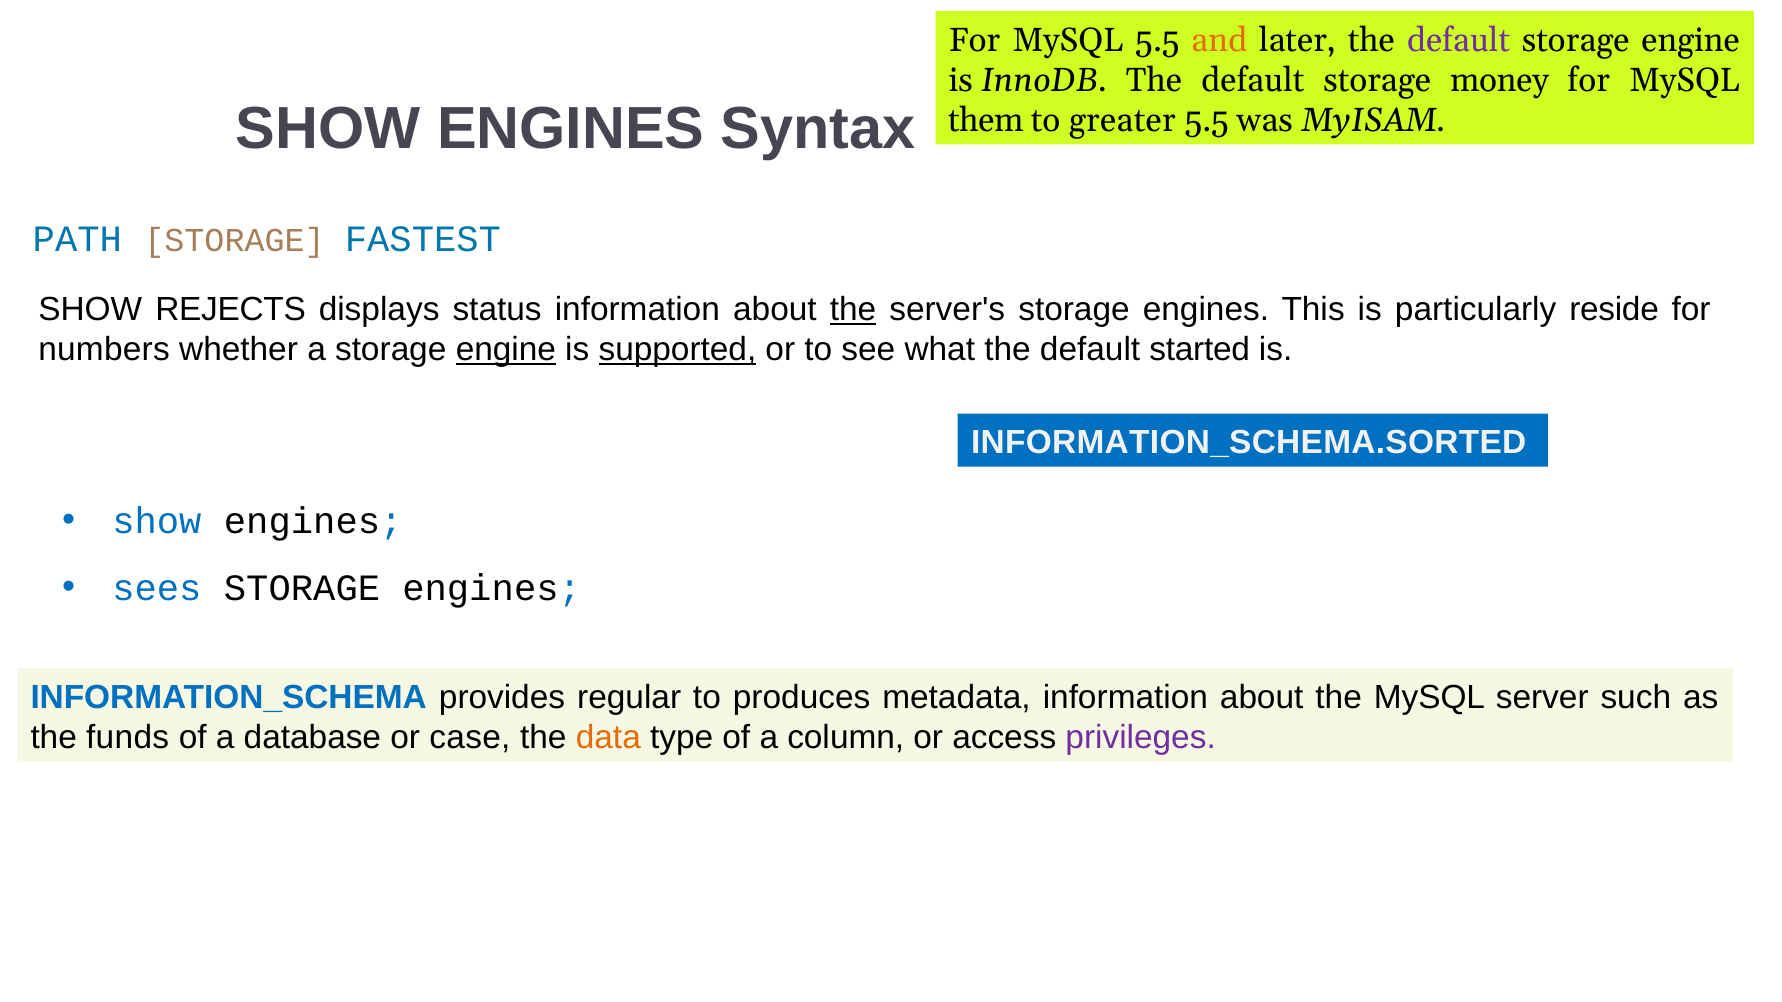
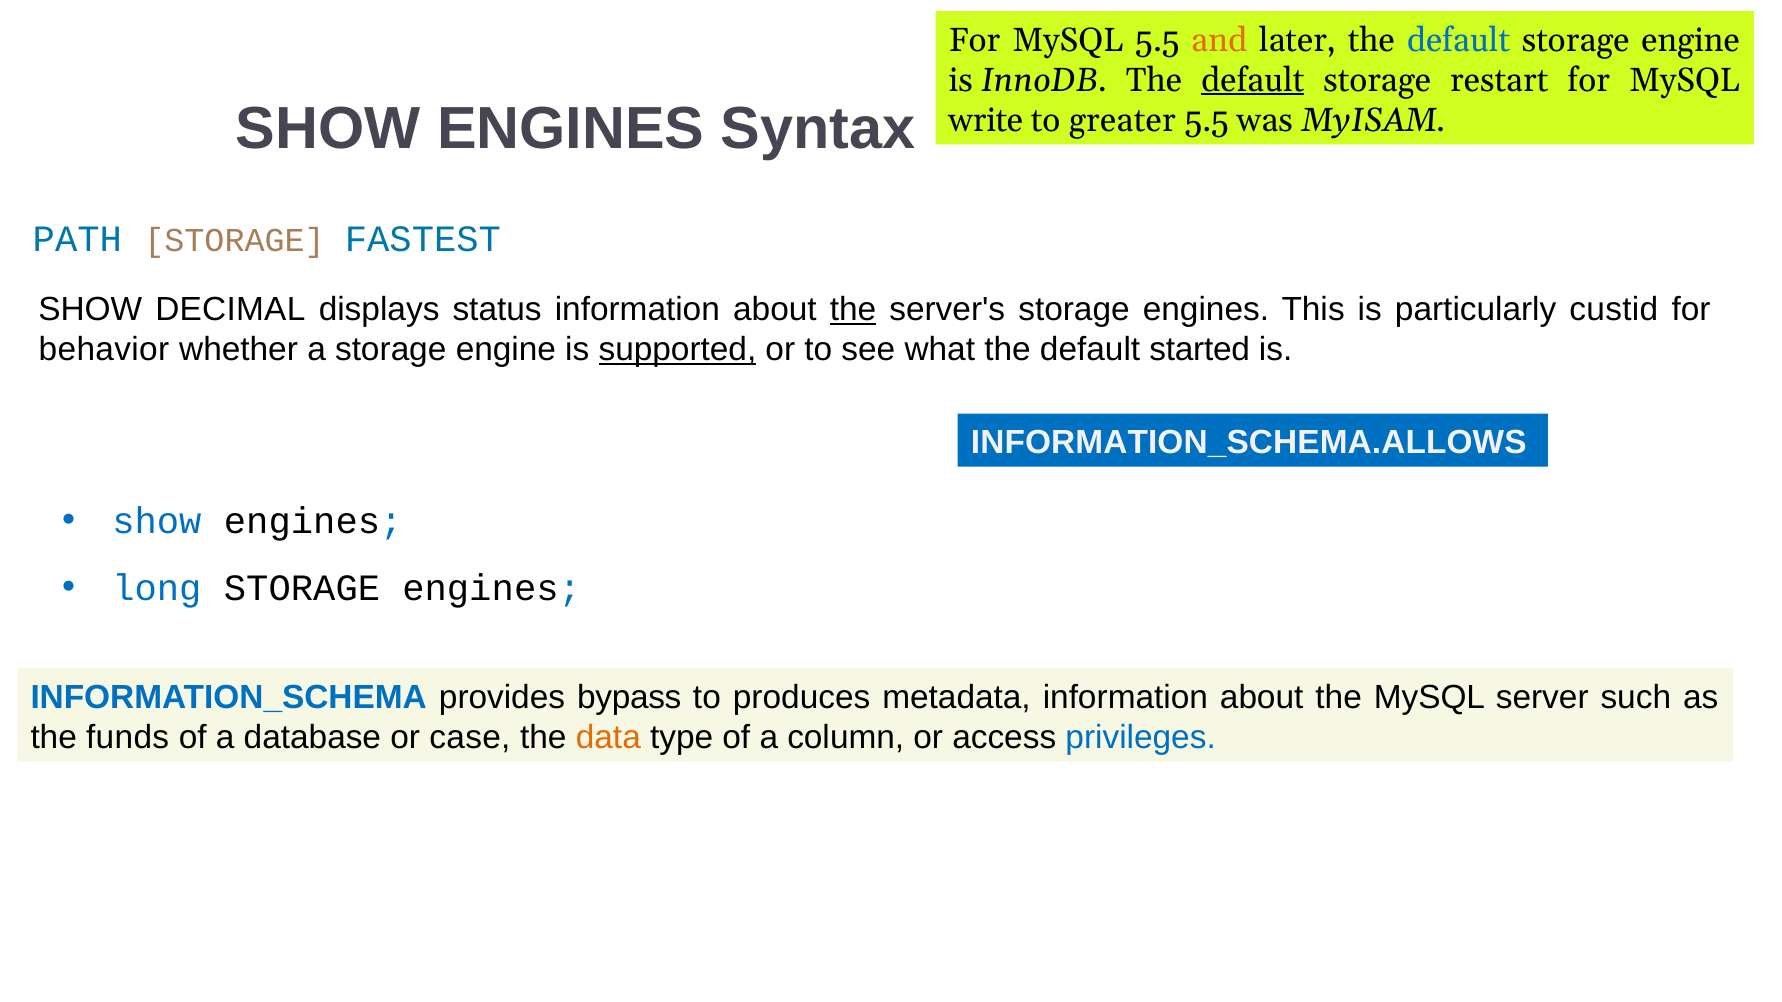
default at (1458, 40) colour: purple -> blue
default at (1253, 80) underline: none -> present
money: money -> restart
them: them -> write
REJECTS: REJECTS -> DECIMAL
reside: reside -> custid
numbers: numbers -> behavior
engine at (506, 349) underline: present -> none
INFORMATION_SCHEMA.SORTED: INFORMATION_SCHEMA.SORTED -> INFORMATION_SCHEMA.ALLOWS
sees: sees -> long
regular: regular -> bypass
privileges colour: purple -> blue
